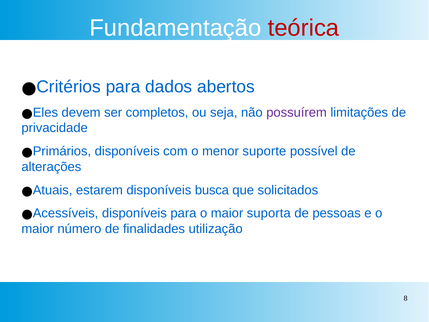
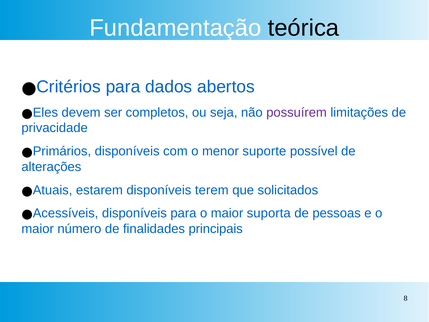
teórica colour: red -> black
busca: busca -> terem
utilização: utilização -> principais
